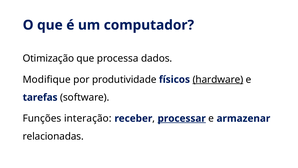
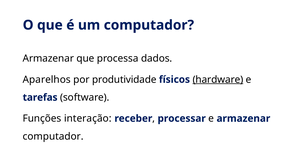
Otimização at (48, 58): Otimização -> Armazenar
Modifique: Modifique -> Aparelhos
processar underline: present -> none
relacionadas at (53, 136): relacionadas -> computador
